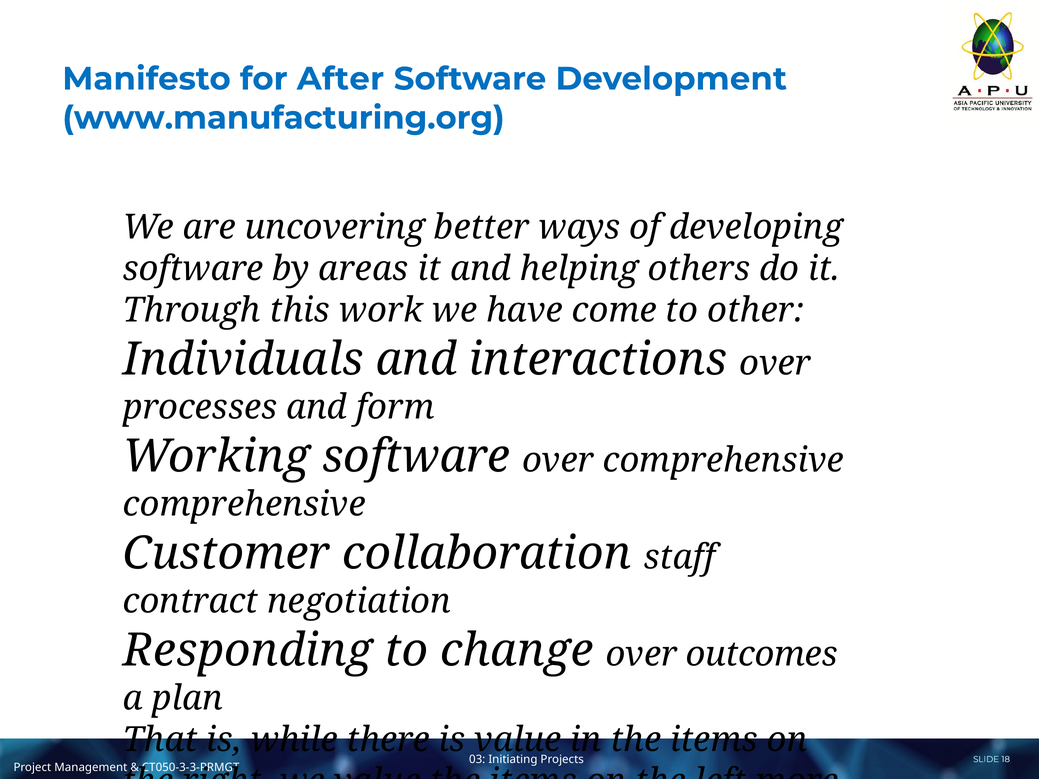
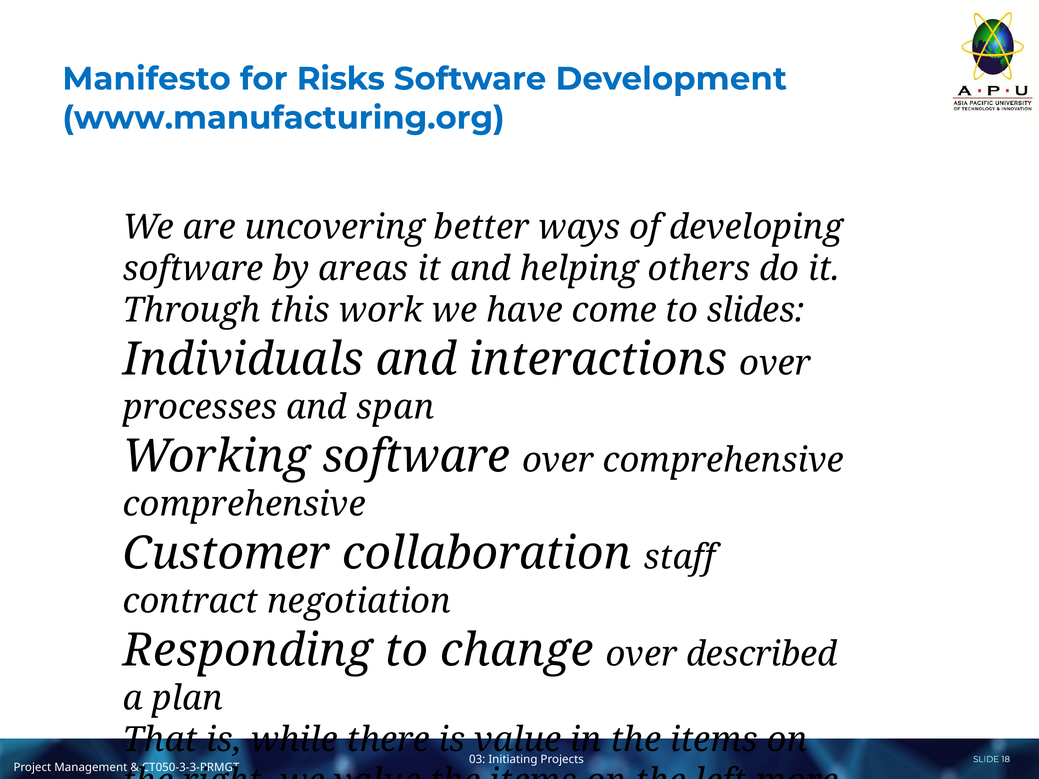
After: After -> Risks
other: other -> slides
form: form -> span
outcomes: outcomes -> described
